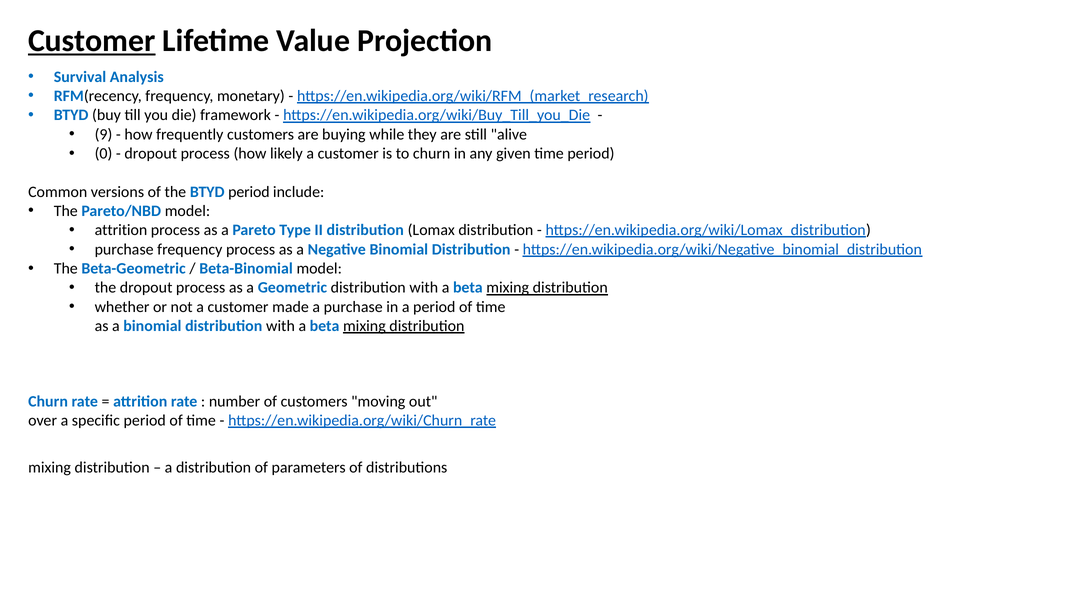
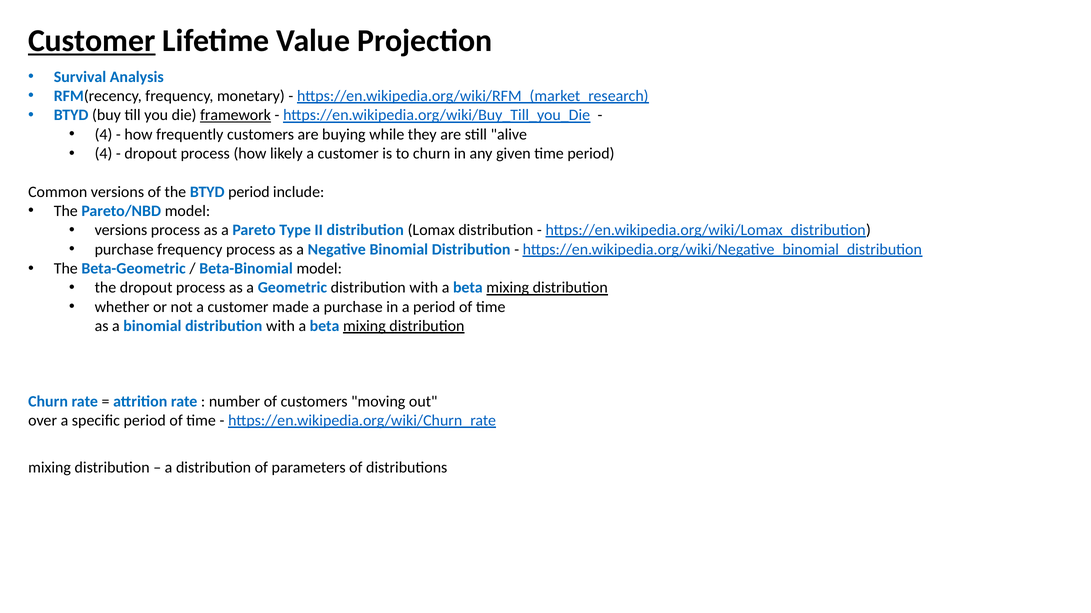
framework underline: none -> present
9 at (104, 135): 9 -> 4
0 at (104, 154): 0 -> 4
attrition at (121, 230): attrition -> versions
